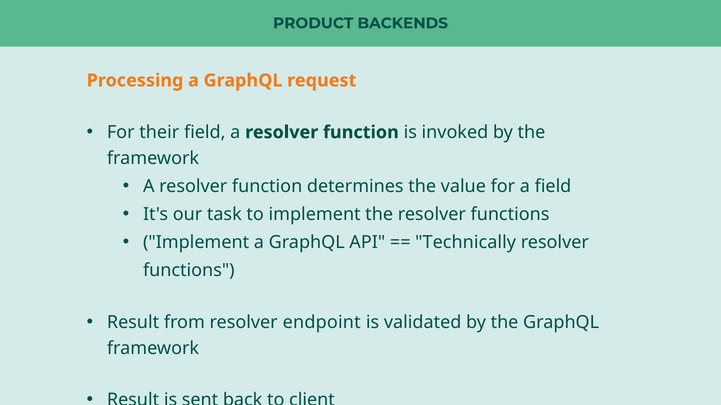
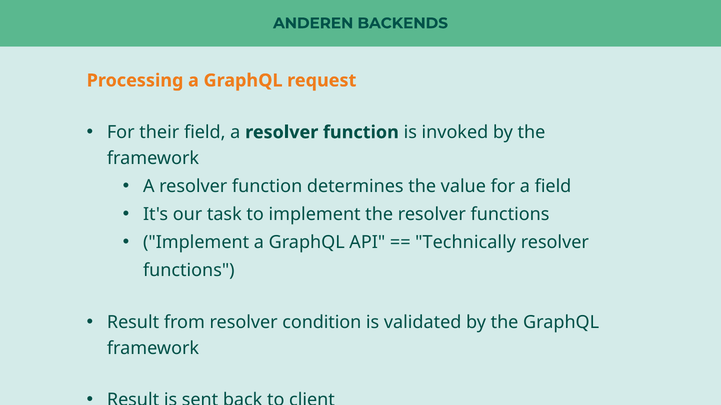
PRODUCT: PRODUCT -> ANDEREN
endpoint: endpoint -> condition
